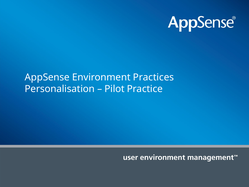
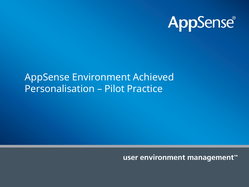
Practices: Practices -> Achieved
